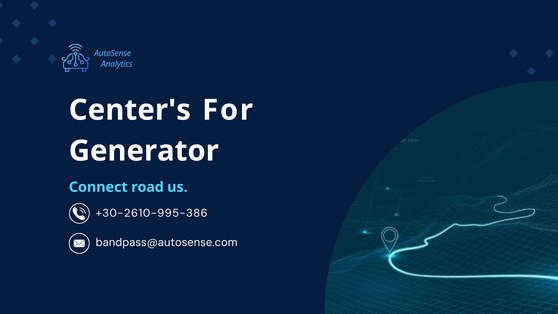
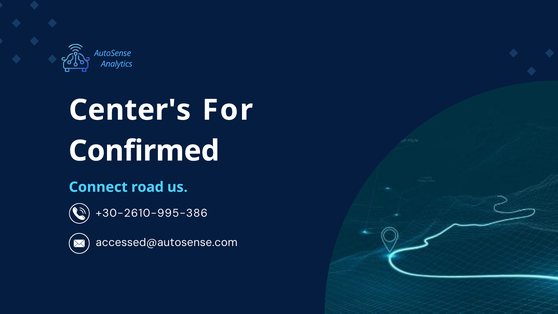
Generator: Generator -> Confirmed
bandpass@autosense.com: bandpass@autosense.com -> accessed@autosense.com
